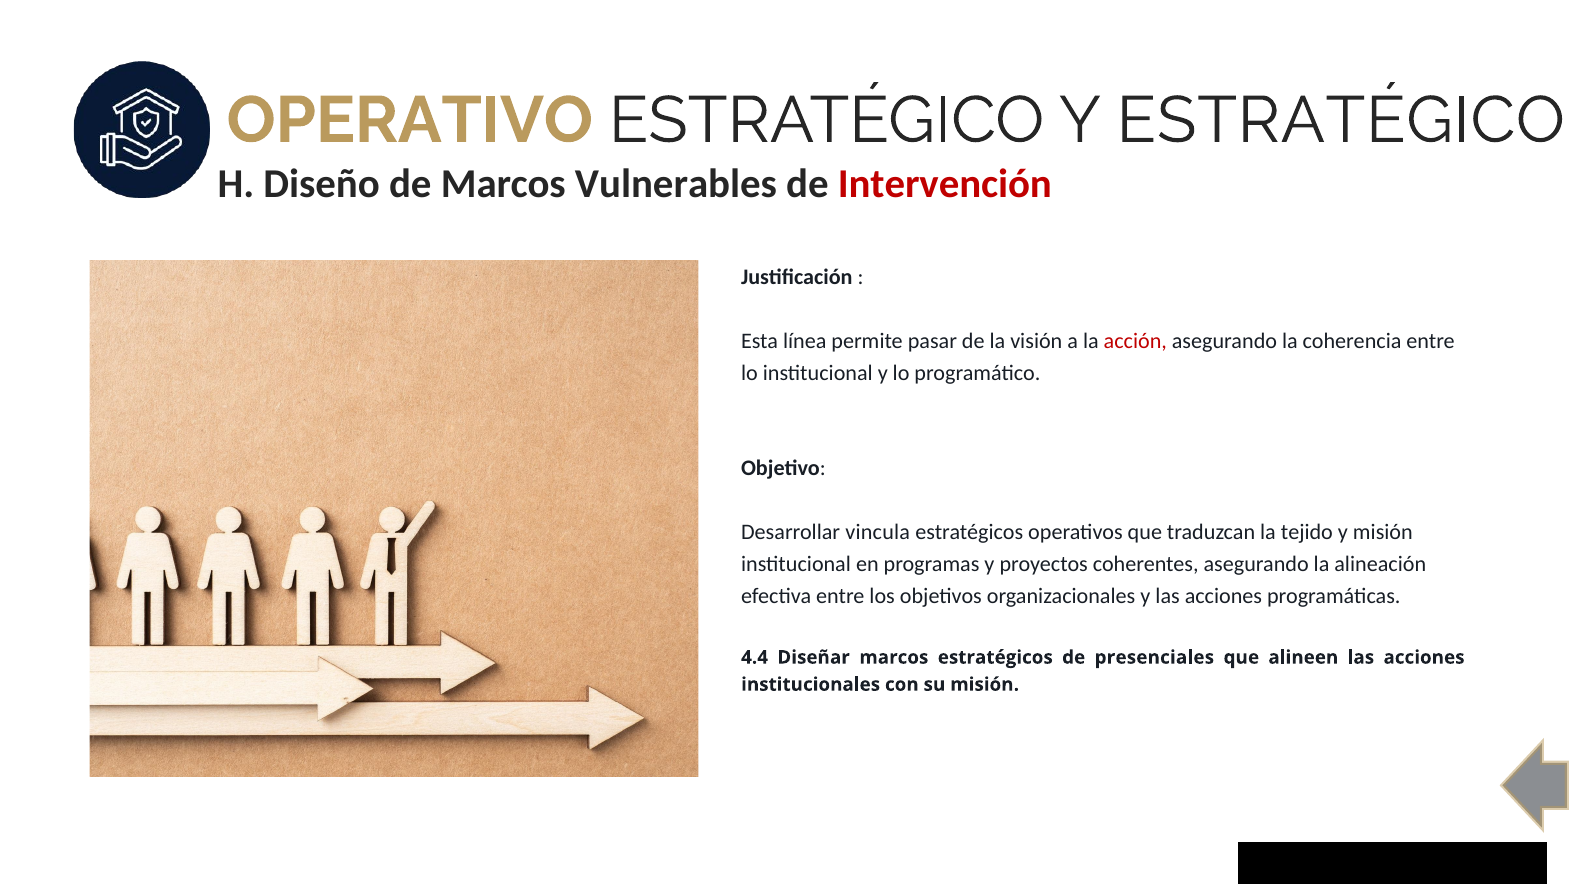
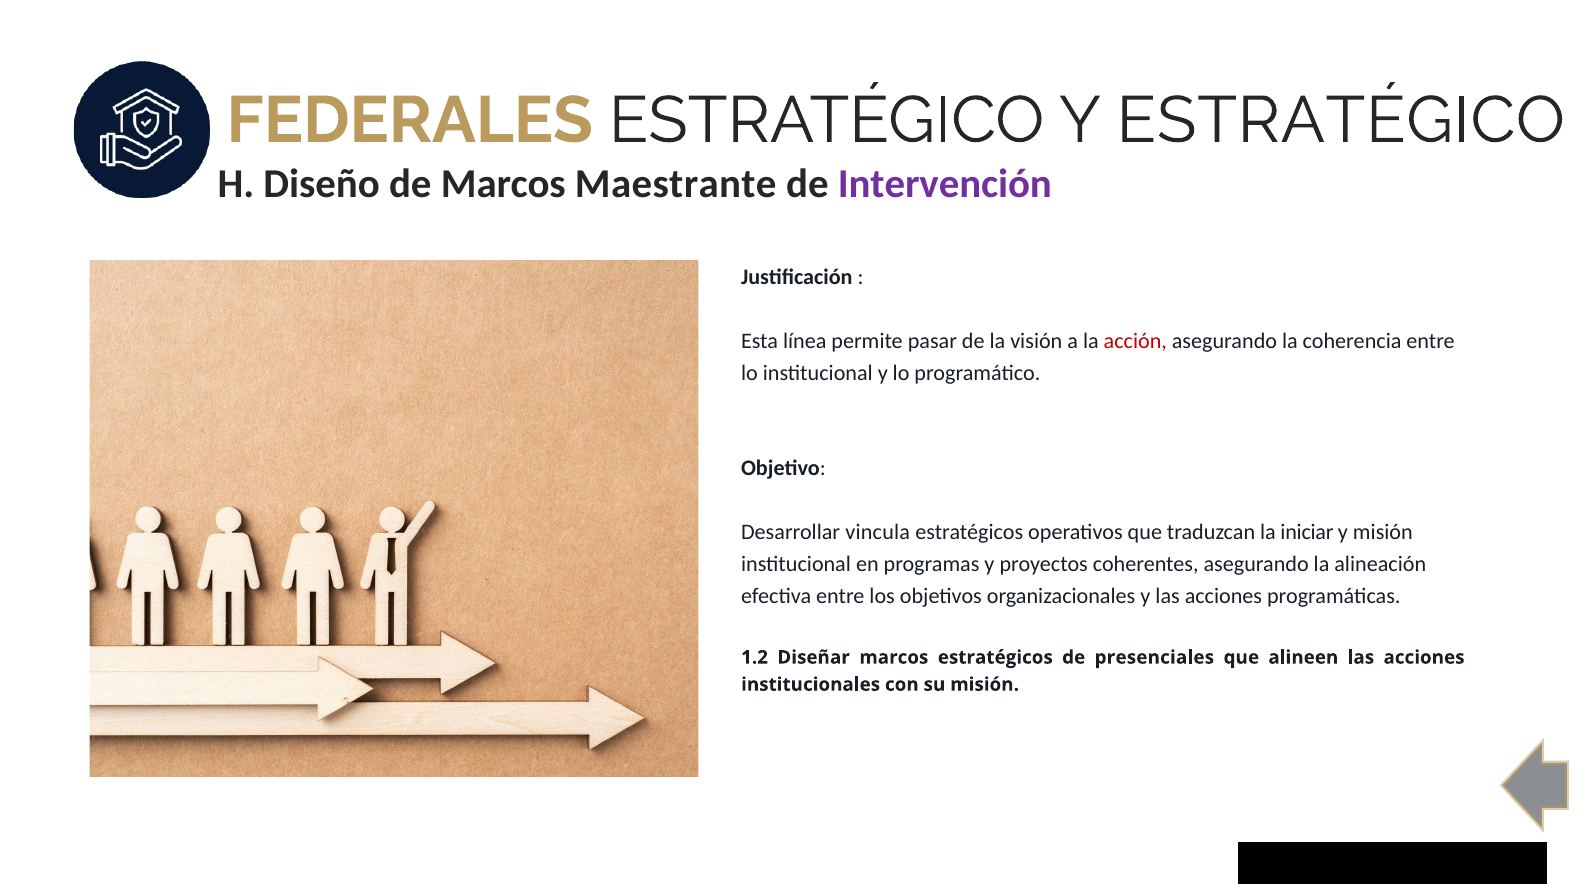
OPERATIVO: OPERATIVO -> FEDERALES
Vulnerables: Vulnerables -> Maestrante
Intervención colour: red -> purple
tejido: tejido -> iniciar
4.4: 4.4 -> 1.2
